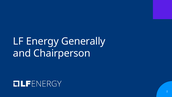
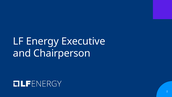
Generally: Generally -> Executive
